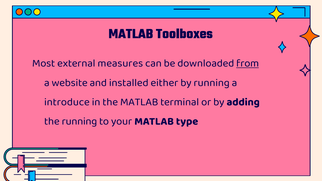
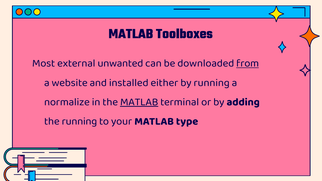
measures: measures -> unwanted
introduce: introduce -> normalize
MATLAB at (139, 102) underline: none -> present
